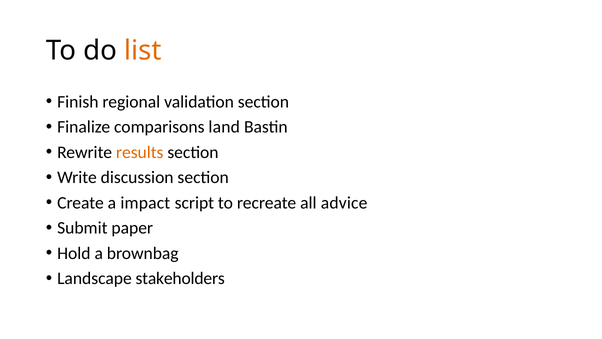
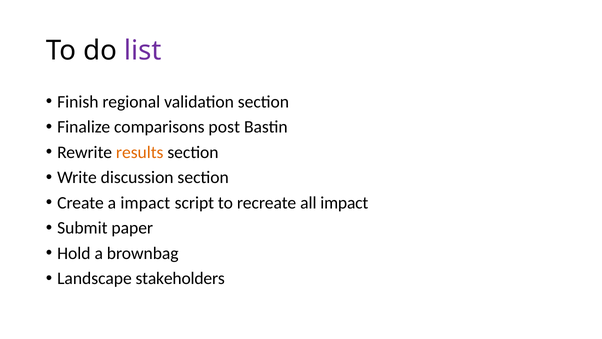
list colour: orange -> purple
land: land -> post
all advice: advice -> impact
